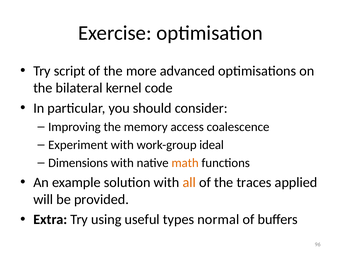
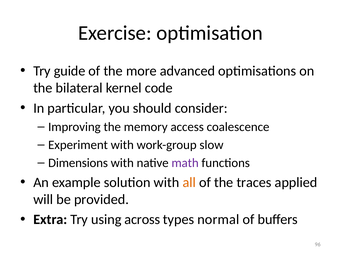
script: script -> guide
ideal: ideal -> slow
math colour: orange -> purple
useful: useful -> across
